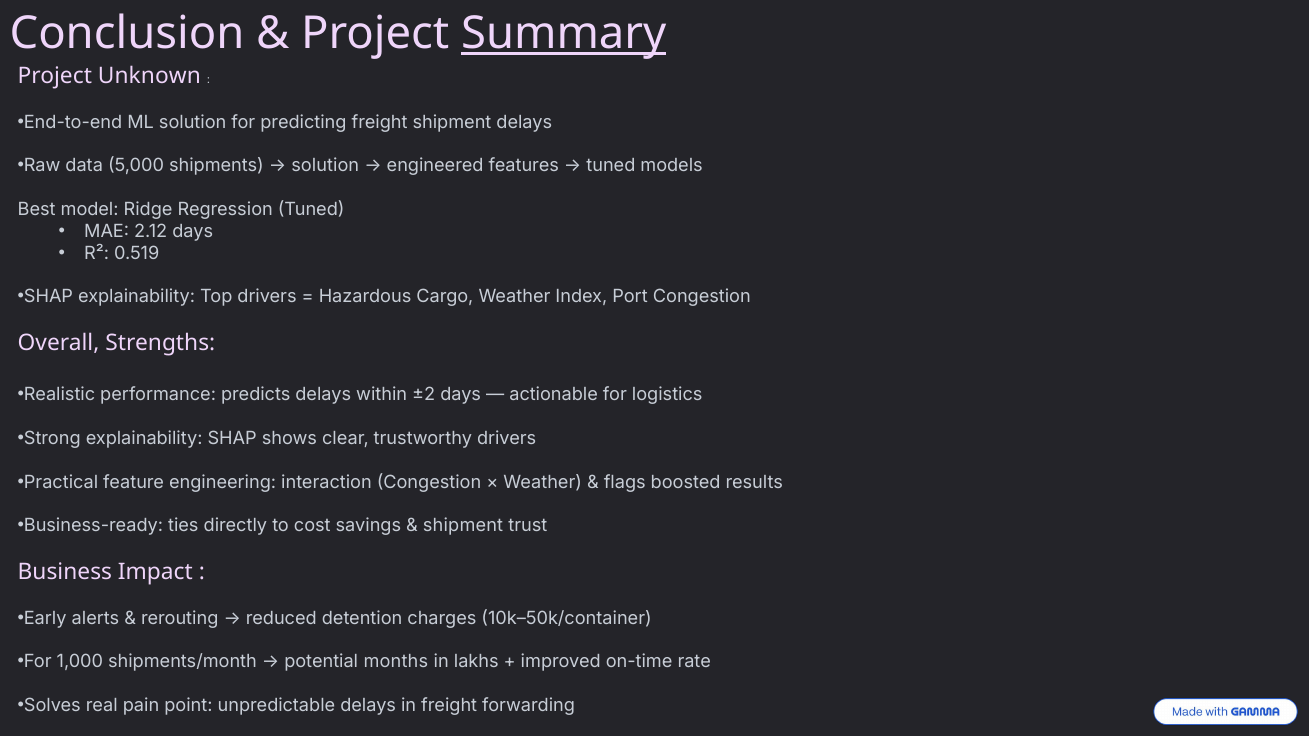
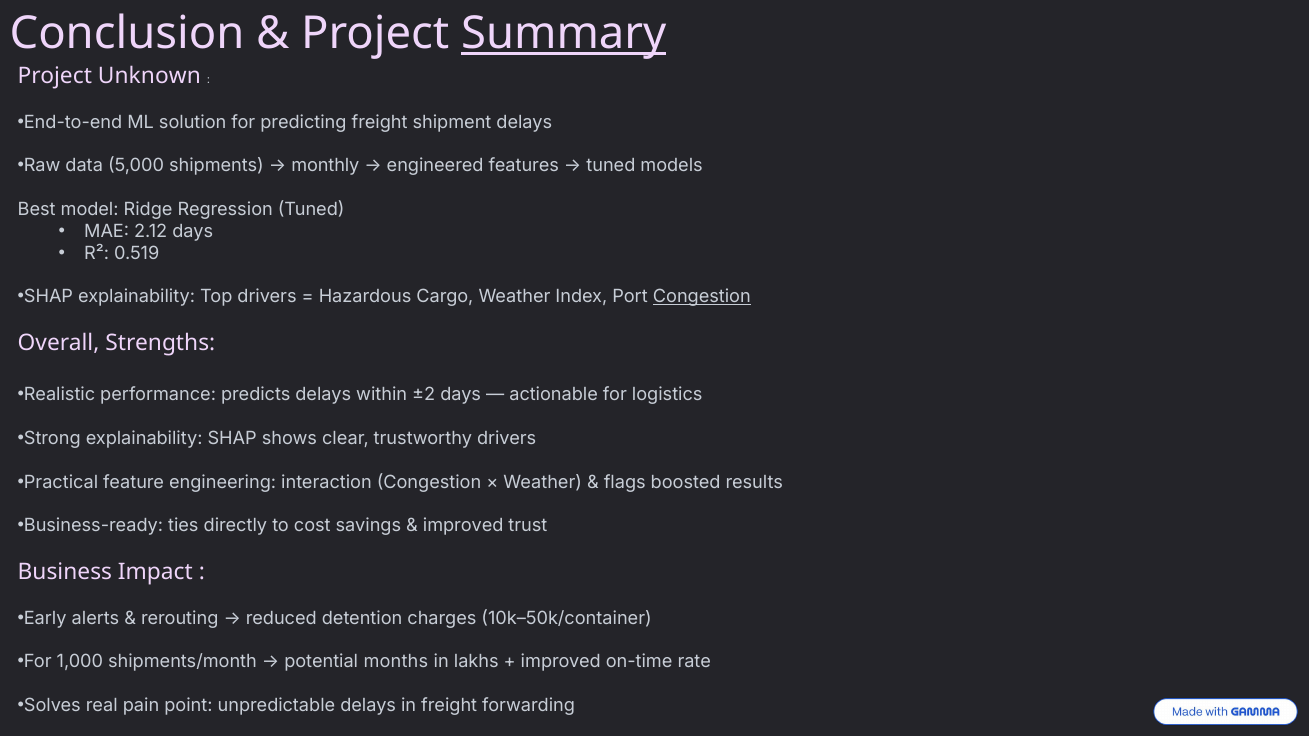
solution at (325, 166): solution -> monthly
Congestion at (702, 297) underline: none -> present
shipment at (463, 526): shipment -> improved
